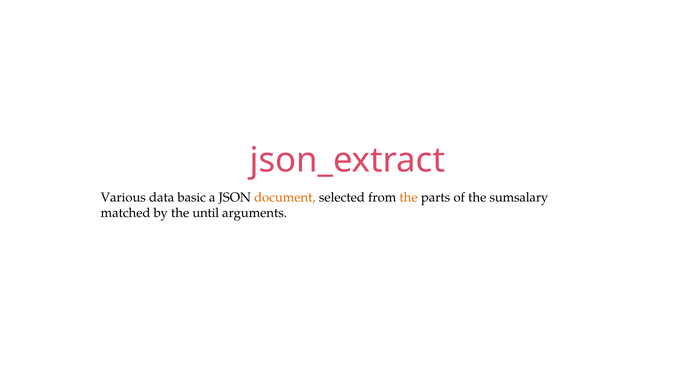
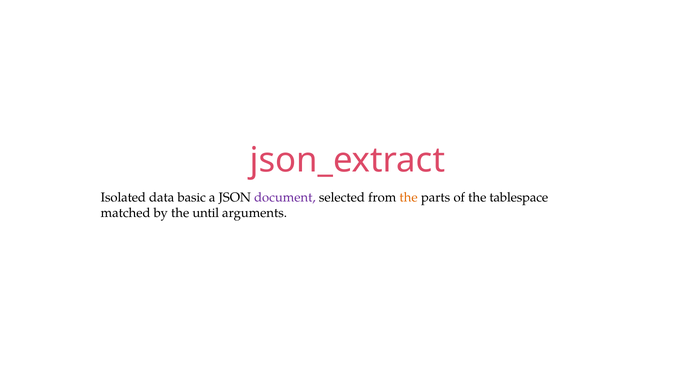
Various: Various -> Isolated
document colour: orange -> purple
sumsalary: sumsalary -> tablespace
